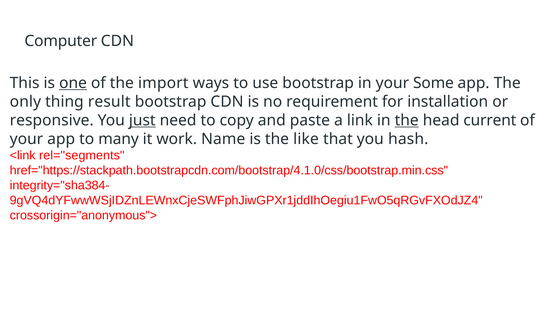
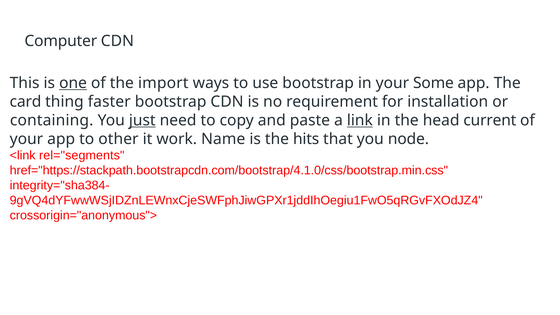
only: only -> card
result: result -> faster
responsive: responsive -> containing
link underline: none -> present
the at (407, 120) underline: present -> none
many: many -> other
like: like -> hits
hash: hash -> node
